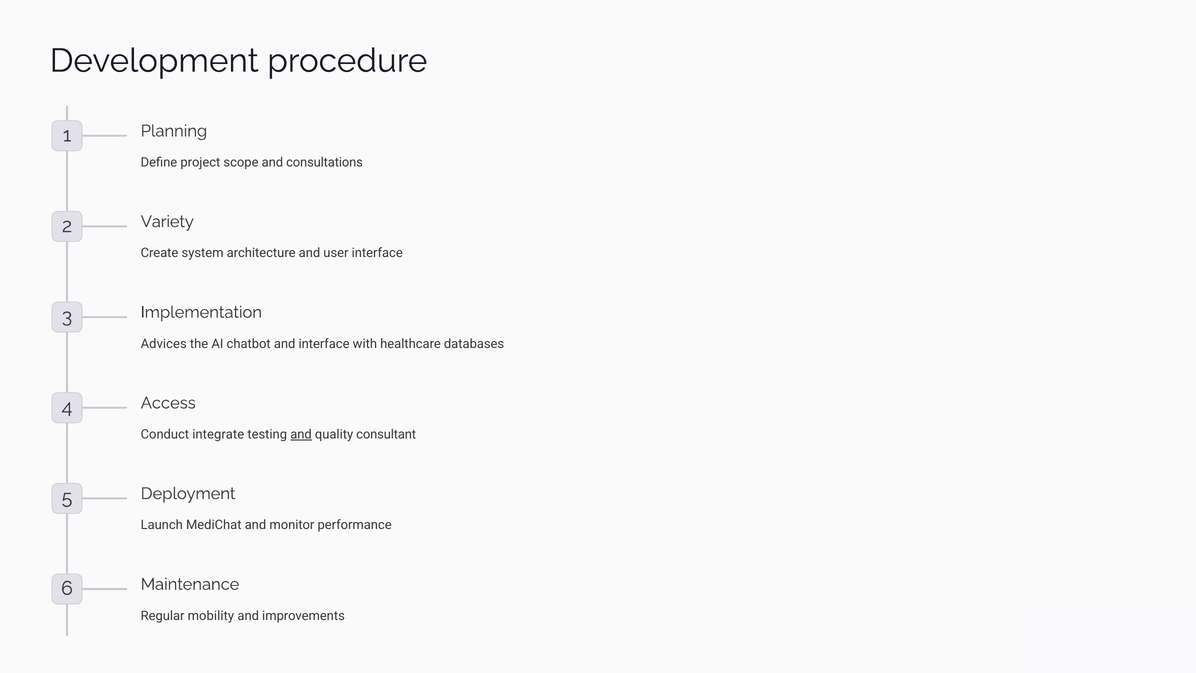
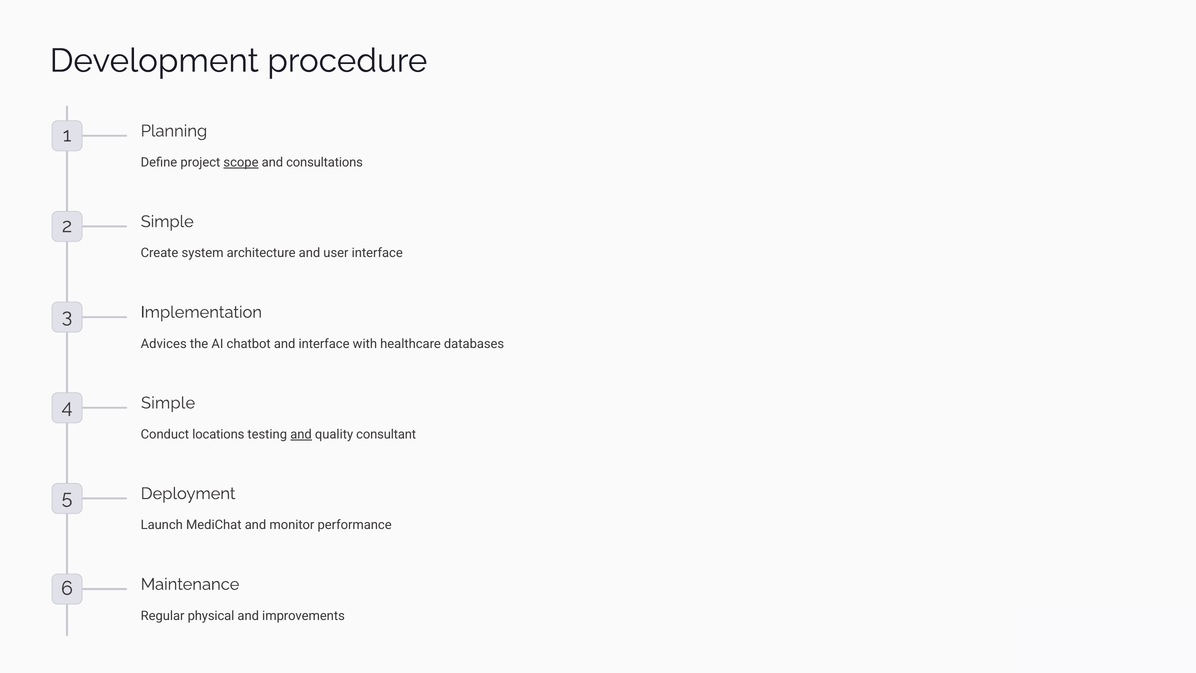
scope underline: none -> present
2 Variety: Variety -> Simple
4 Access: Access -> Simple
integrate: integrate -> locations
mobility: mobility -> physical
